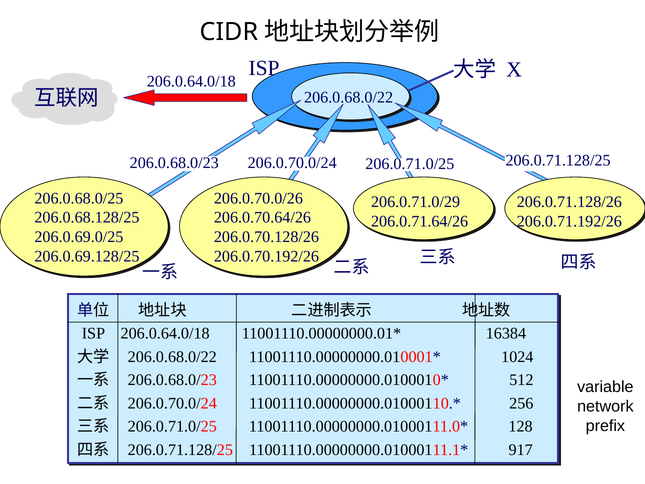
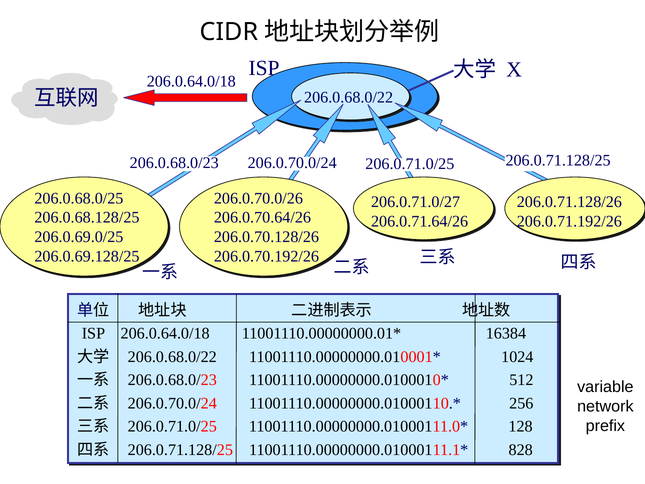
206.0.71.0/29: 206.0.71.0/29 -> 206.0.71.0/27
917: 917 -> 828
